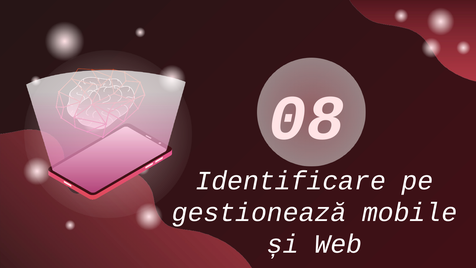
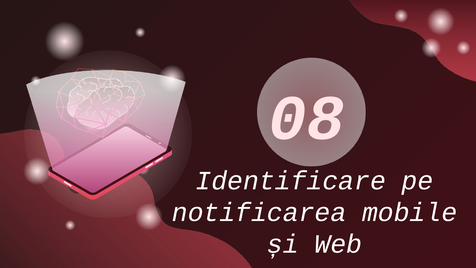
gestionează: gestionează -> notificarea
